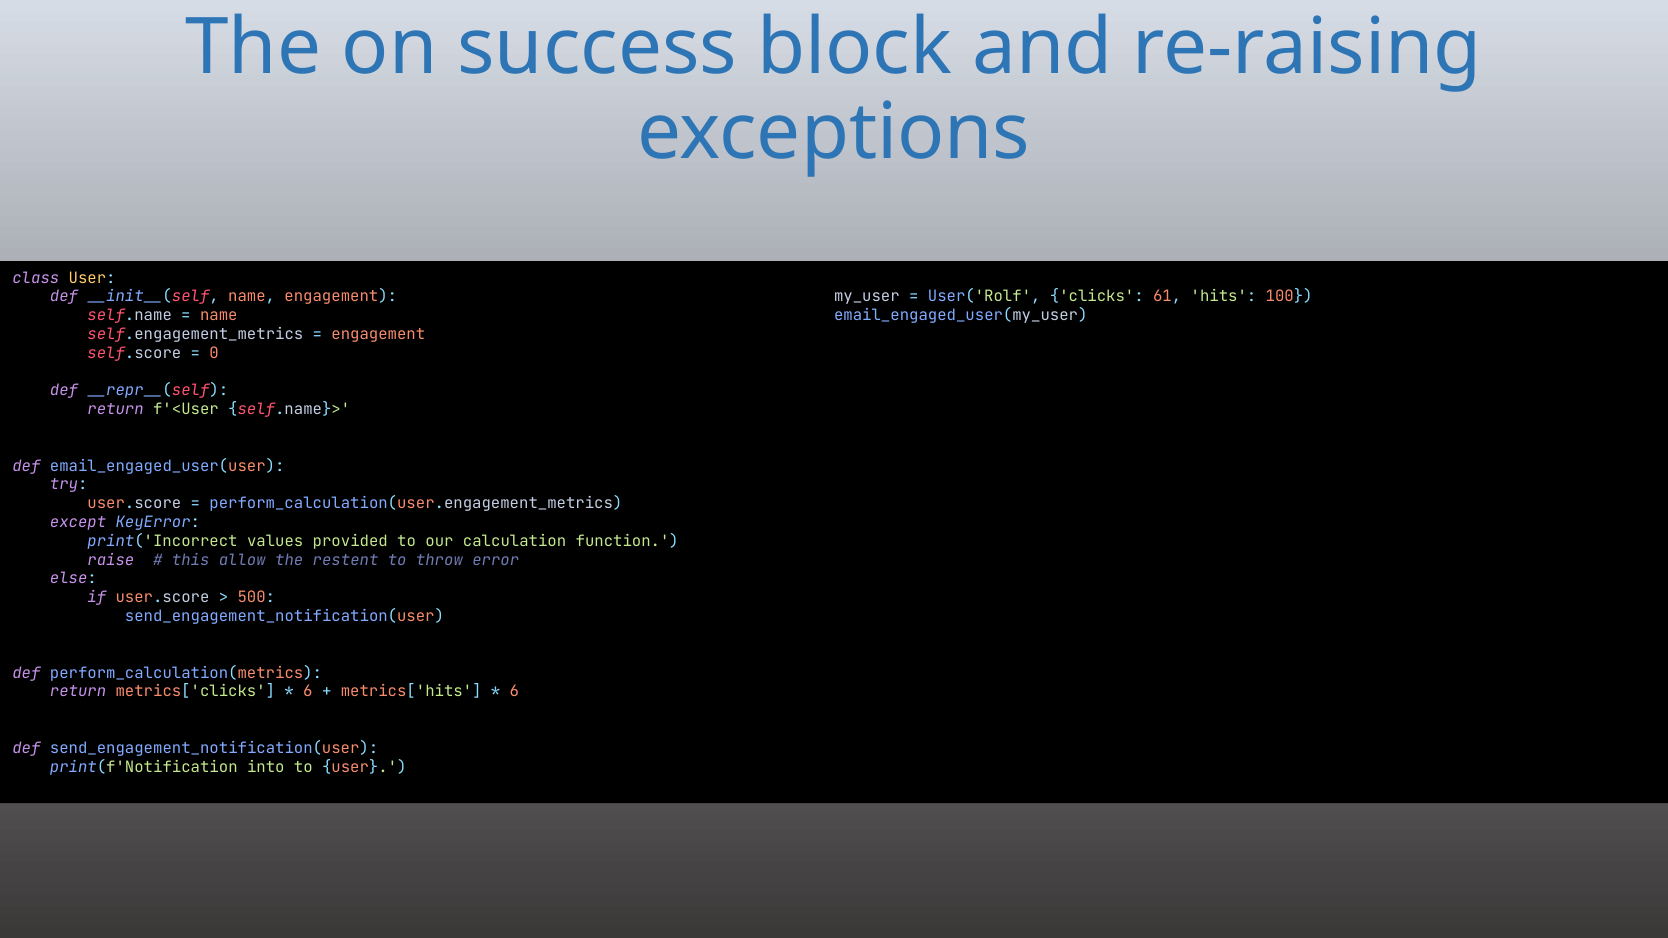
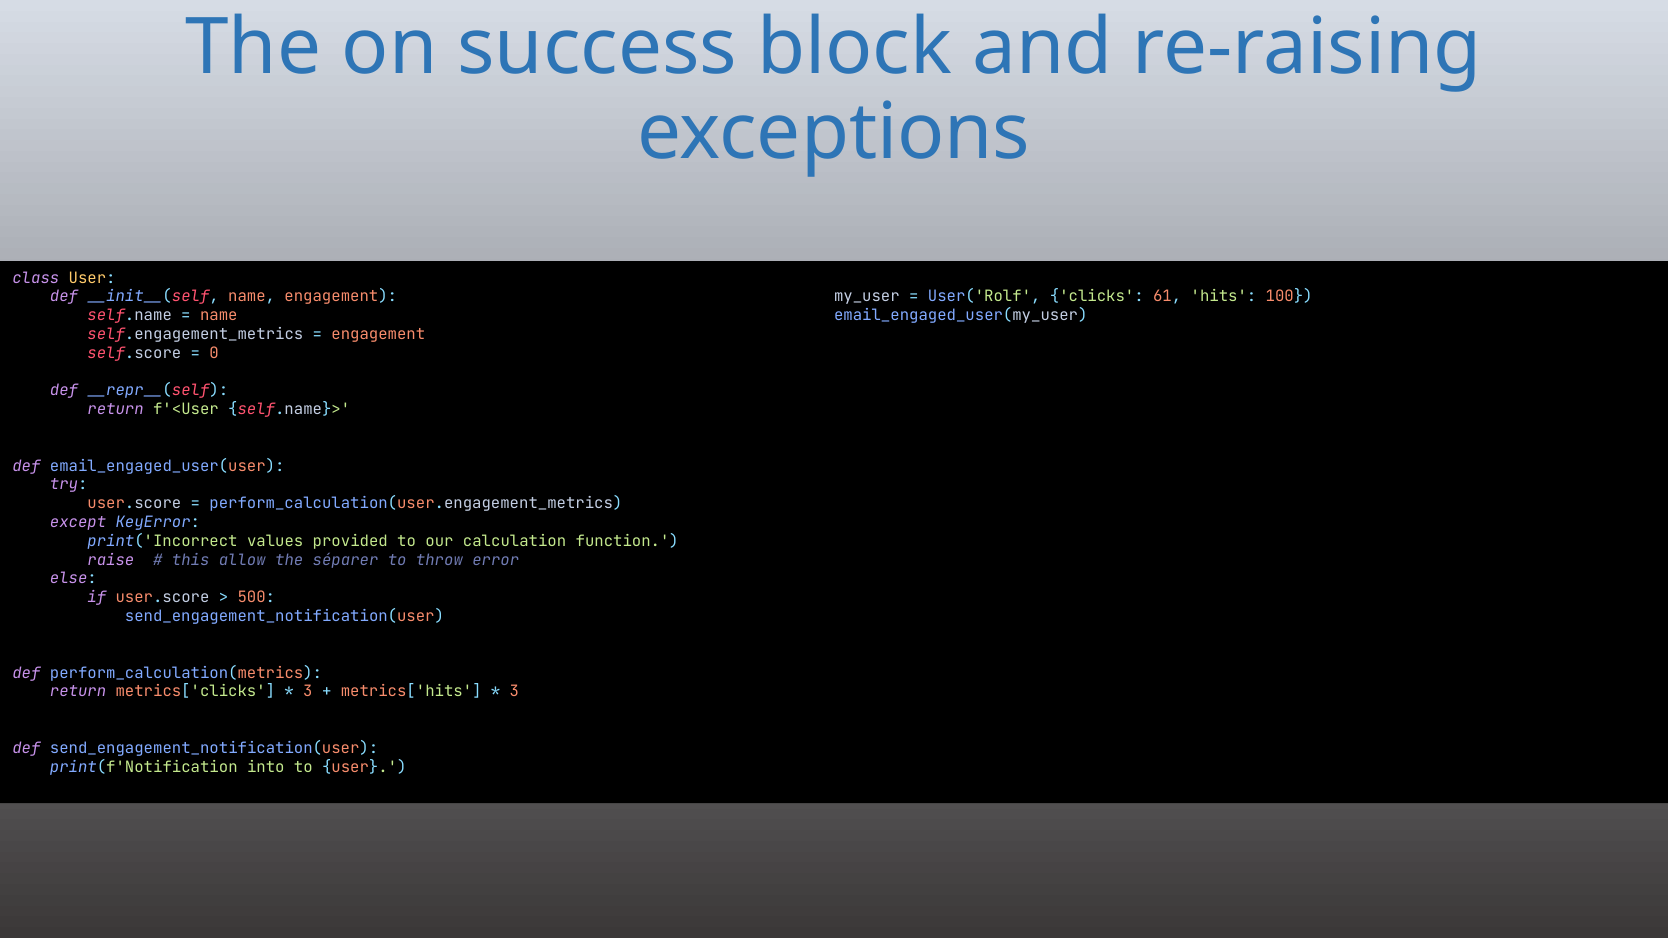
restent: restent -> séparer
6 at (308, 692): 6 -> 3
6 at (514, 692): 6 -> 3
